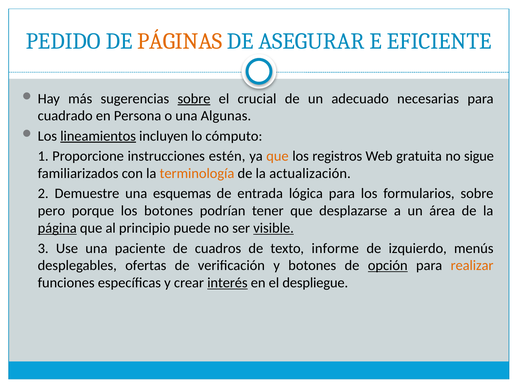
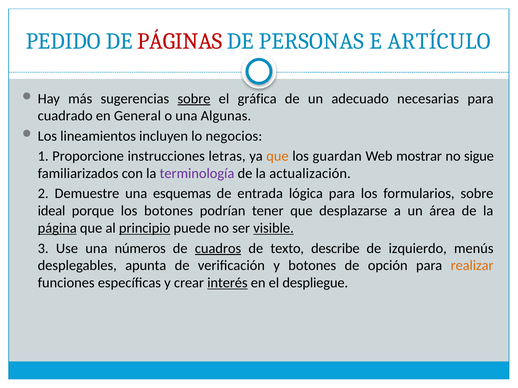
PÁGINAS colour: orange -> red
ASEGURAR: ASEGURAR -> PERSONAS
EFICIENTE: EFICIENTE -> ARTÍCULO
crucial: crucial -> gráfica
Persona: Persona -> General
lineamientos underline: present -> none
cómputo: cómputo -> negocios
estén: estén -> letras
registros: registros -> guardan
gratuita: gratuita -> mostrar
terminología colour: orange -> purple
pero: pero -> ideal
principio underline: none -> present
paciente: paciente -> números
cuadros underline: none -> present
informe: informe -> describe
ofertas: ofertas -> apunta
opción underline: present -> none
